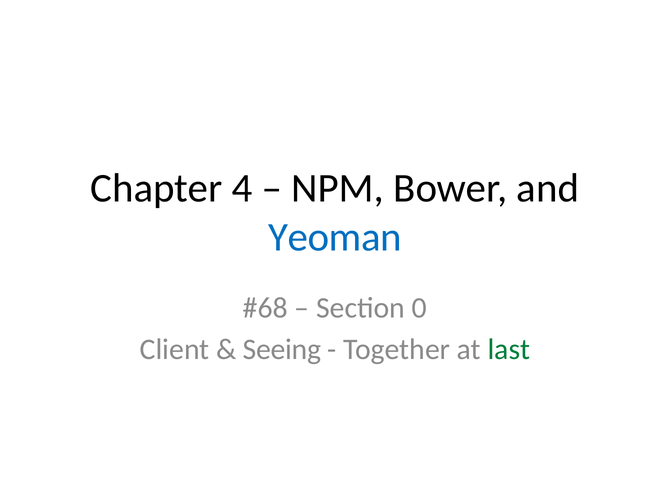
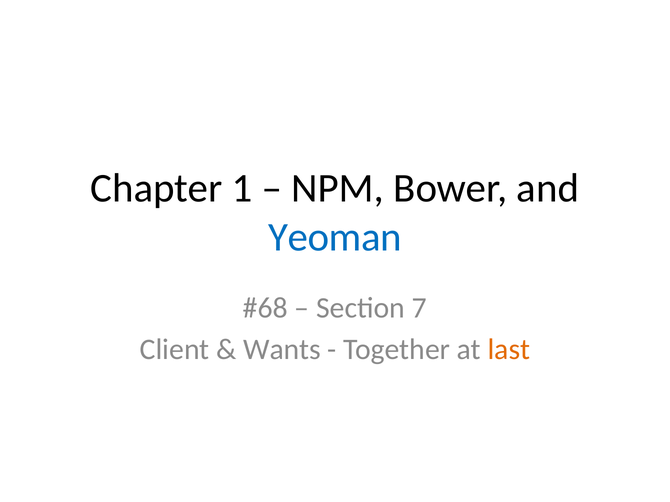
4: 4 -> 1
0: 0 -> 7
Seeing: Seeing -> Wants
last colour: green -> orange
